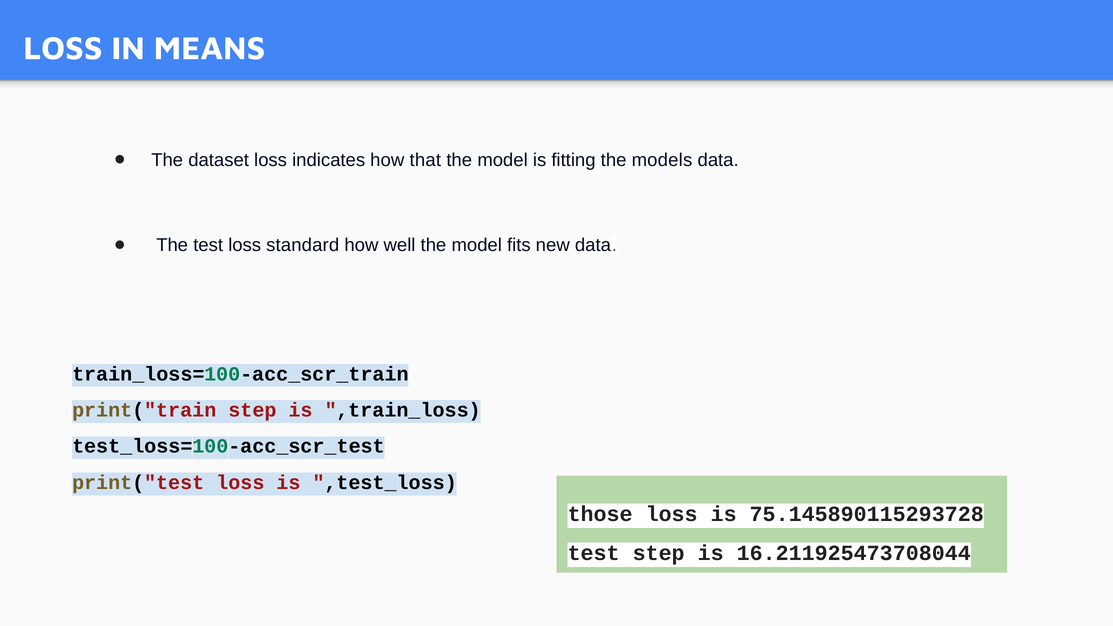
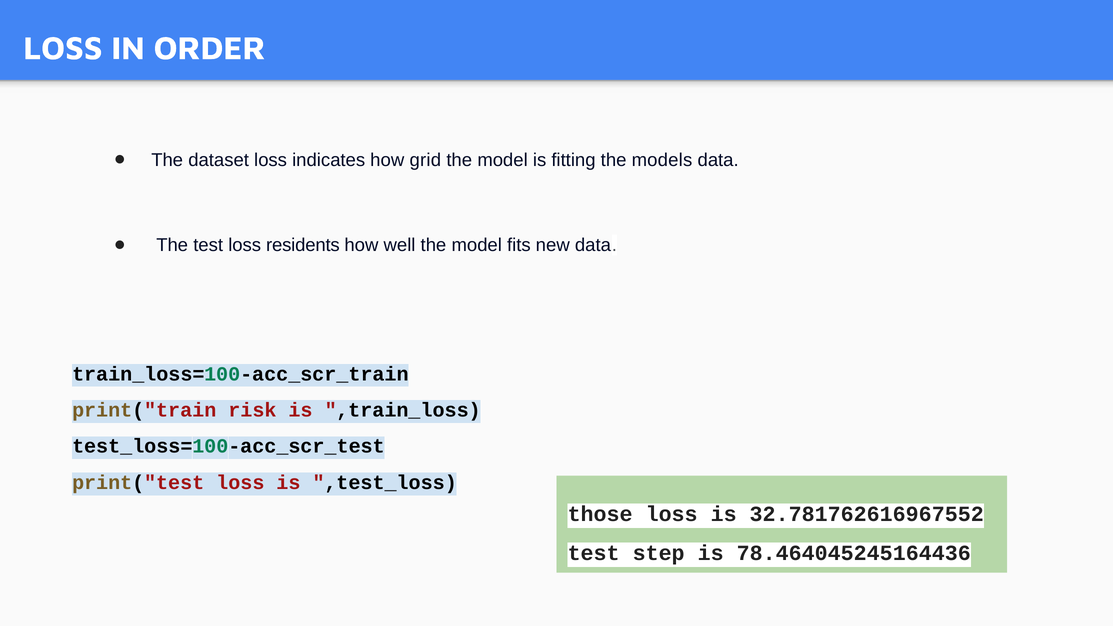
MEANS: MEANS -> ORDER
that: that -> grid
standard: standard -> residents
print("train step: step -> risk
75.145890115293728: 75.145890115293728 -> 32.781762616967552
16.211925473708044: 16.211925473708044 -> 78.464045245164436
